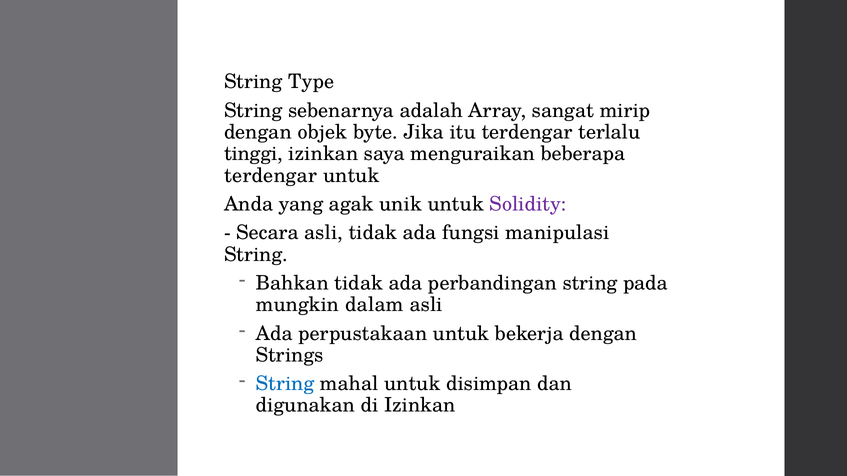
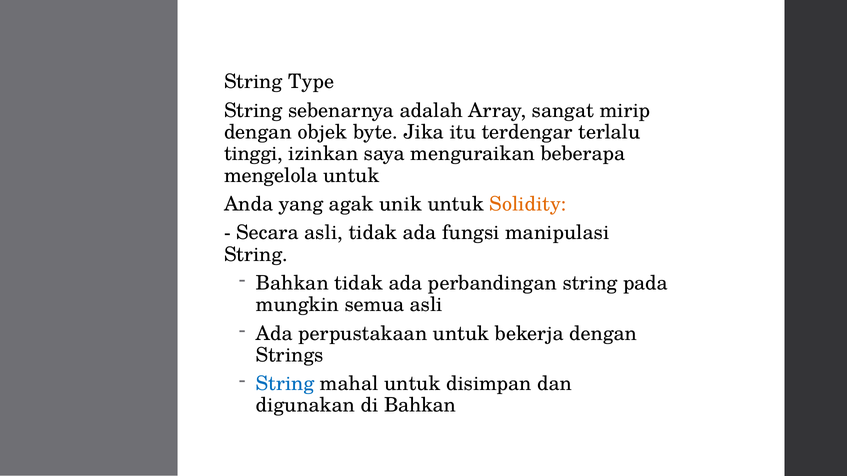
terdengar at (271, 176): terdengar -> mengelola
Solidity colour: purple -> orange
dalam: dalam -> semua
di Izinkan: Izinkan -> Bahkan
